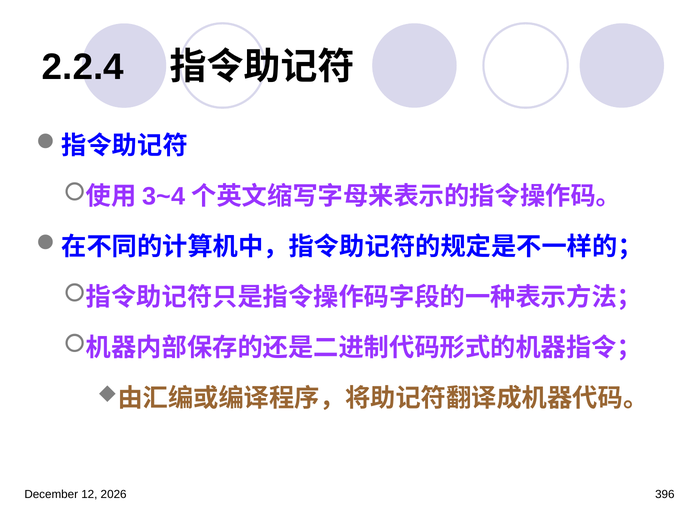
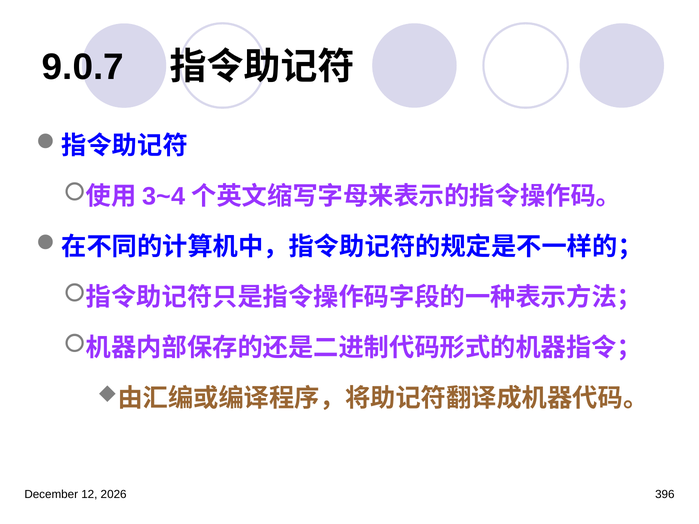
2.2.4: 2.2.4 -> 9.0.7
